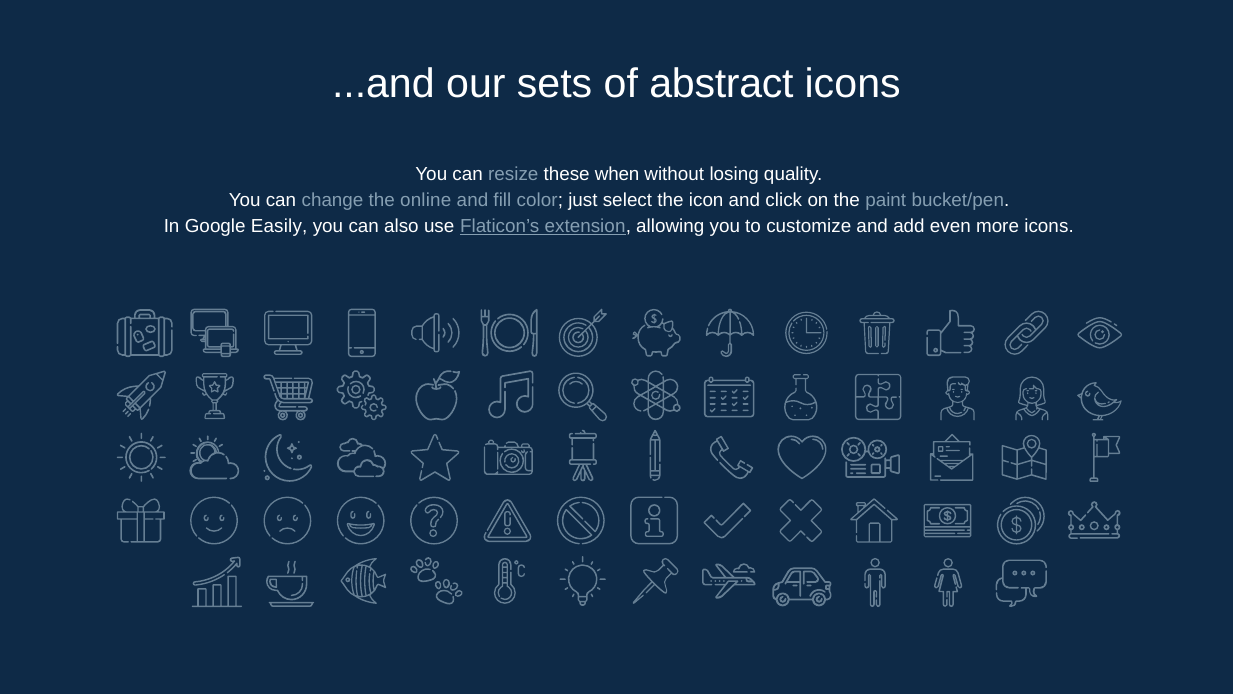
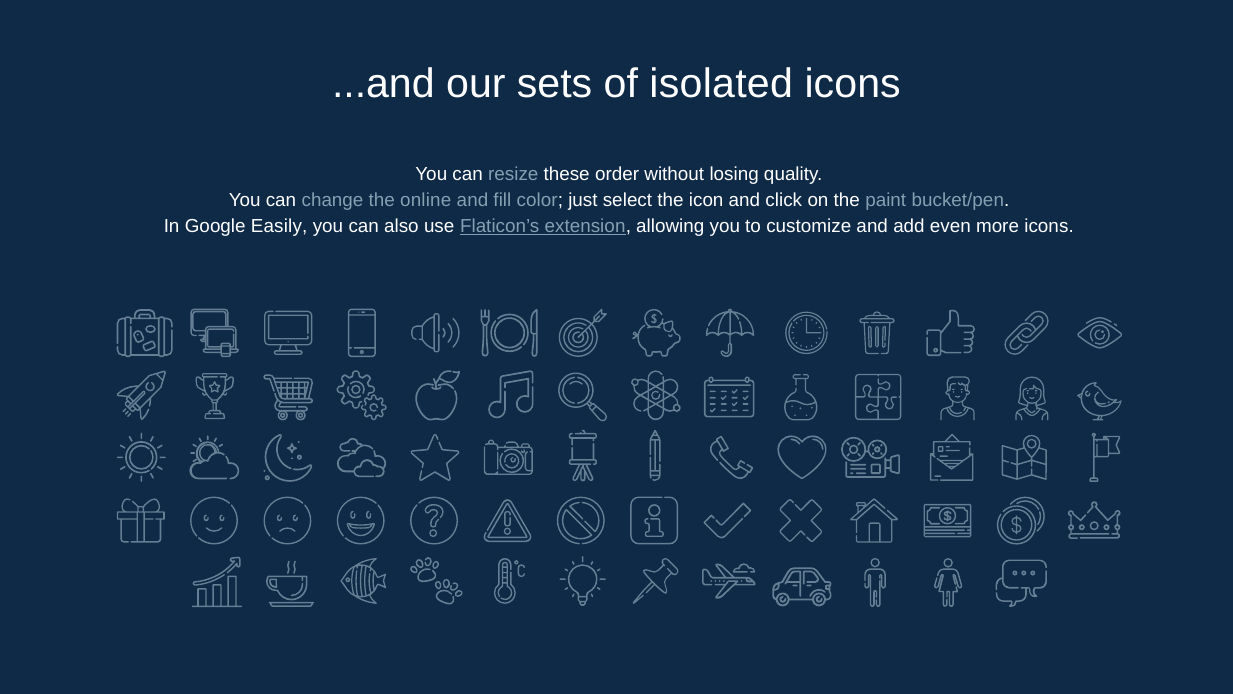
abstract: abstract -> isolated
when: when -> order
